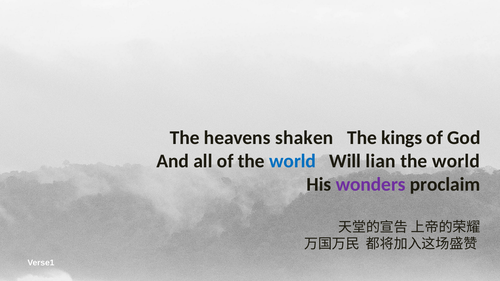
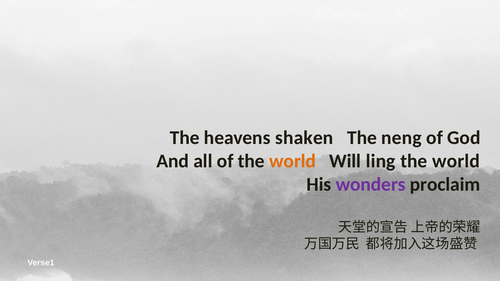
kings: kings -> neng
world at (293, 161) colour: blue -> orange
lian: lian -> ling
